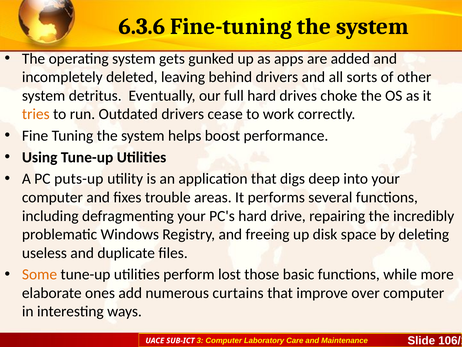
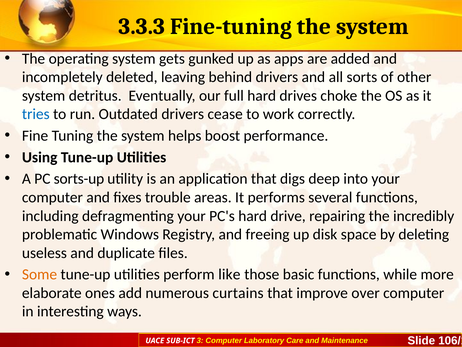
6.3.6: 6.3.6 -> 3.3.3
tries colour: orange -> blue
puts-up: puts-up -> sorts-up
lost: lost -> like
